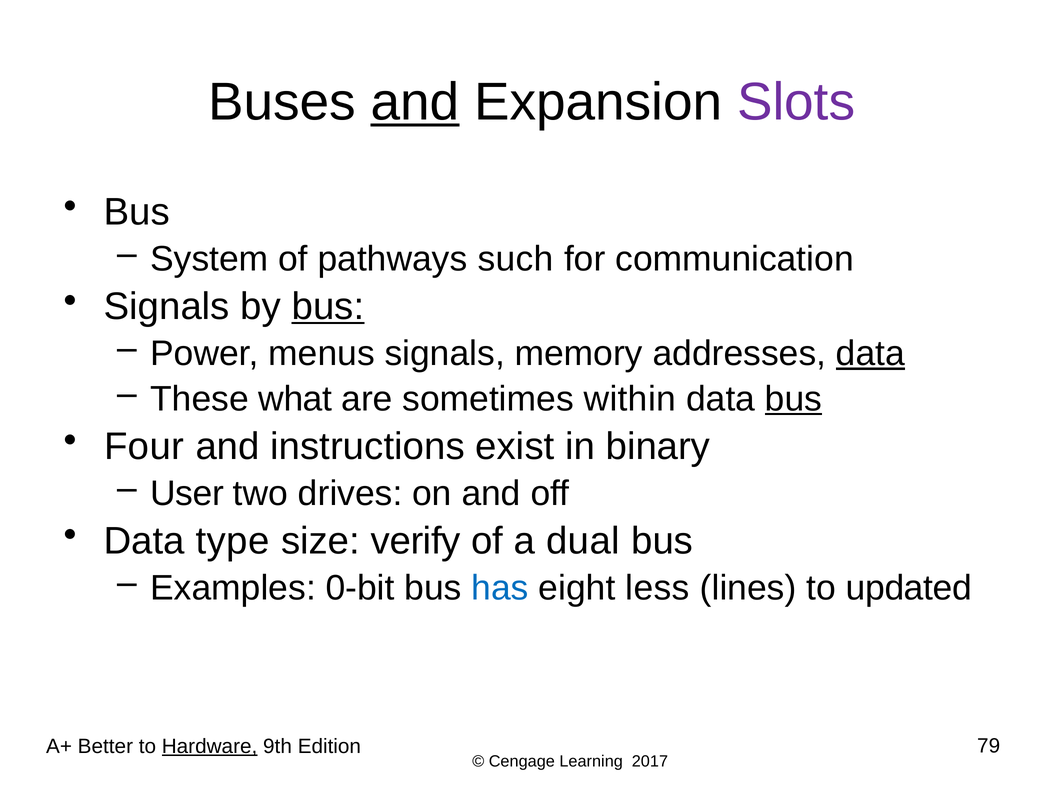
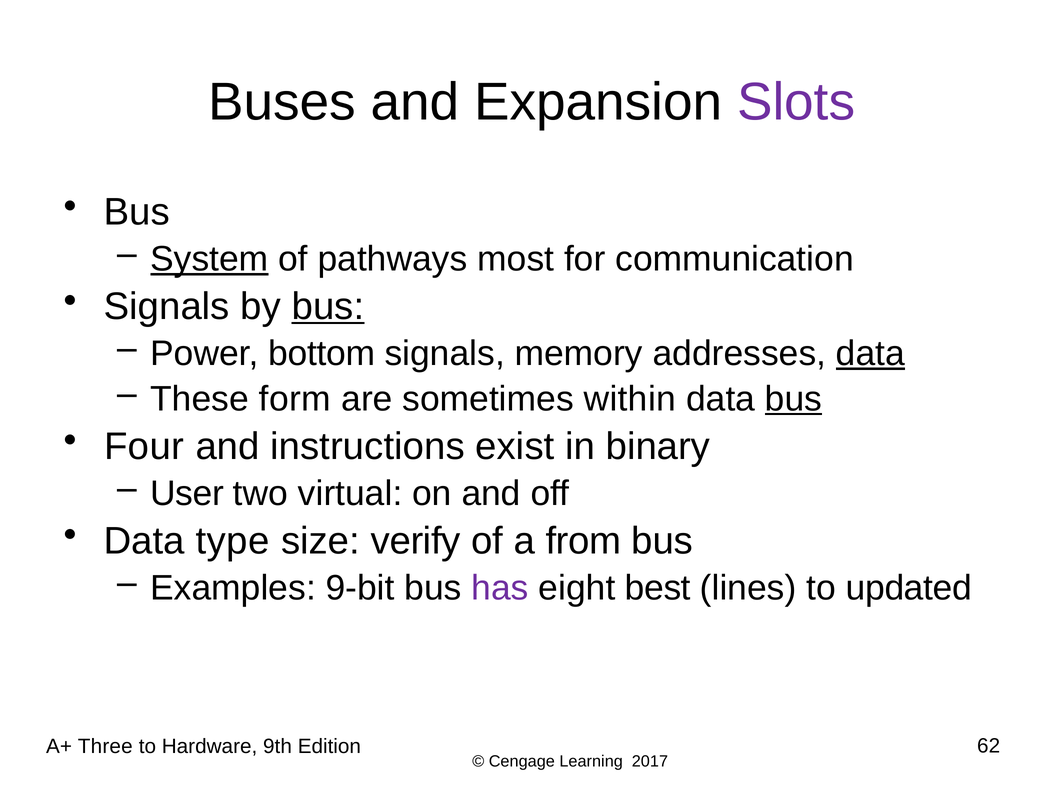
and at (415, 102) underline: present -> none
System underline: none -> present
such: such -> most
menus: menus -> bottom
what: what -> form
drives: drives -> virtual
dual: dual -> from
0-bit: 0-bit -> 9-bit
has colour: blue -> purple
less: less -> best
Better: Better -> Three
Hardware underline: present -> none
79: 79 -> 62
